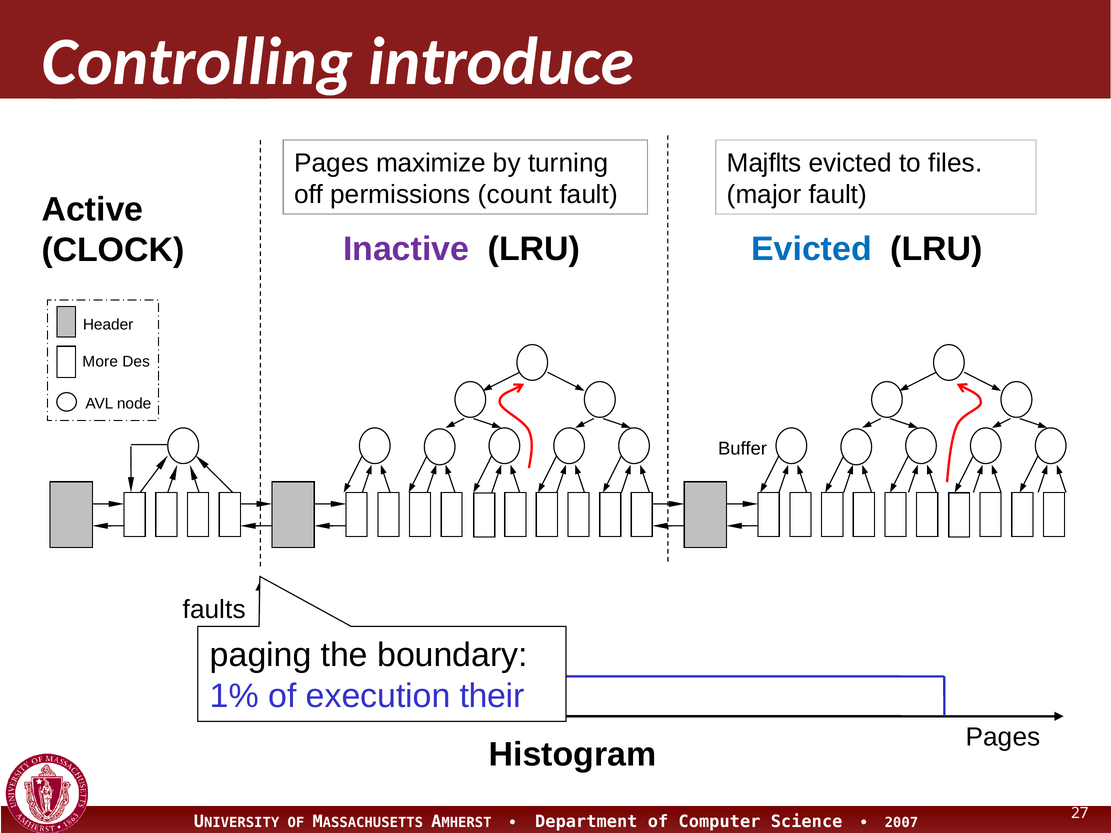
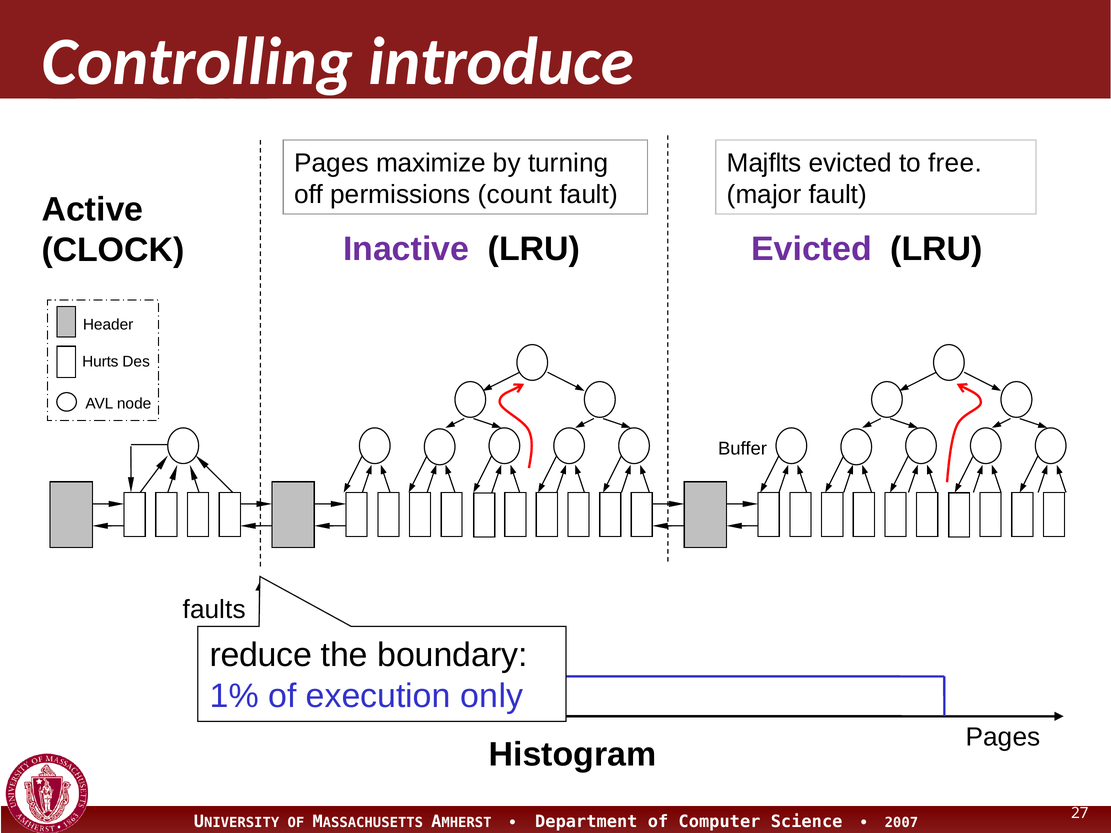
files: files -> free
Evicted at (812, 249) colour: blue -> purple
More: More -> Hurts
paging: paging -> reduce
their: their -> only
